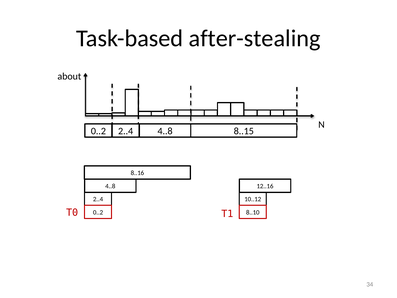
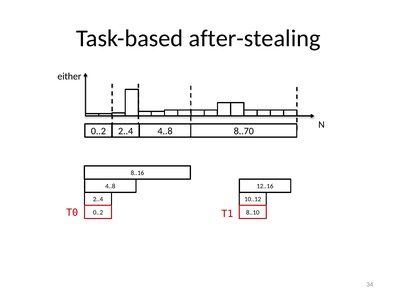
about: about -> either
8..15: 8..15 -> 8..70
